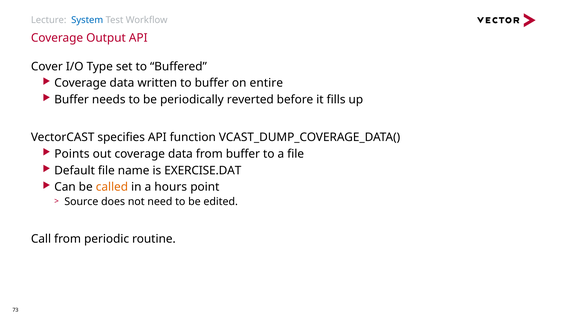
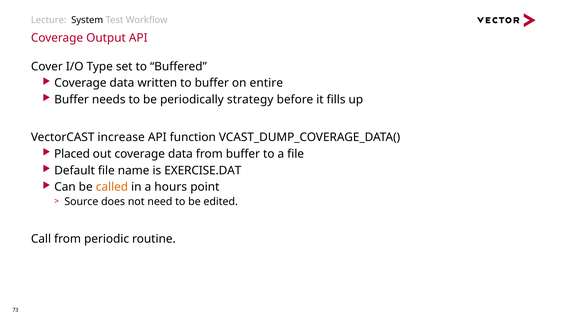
System colour: blue -> black
reverted: reverted -> strategy
specifies: specifies -> increase
Points: Points -> Placed
